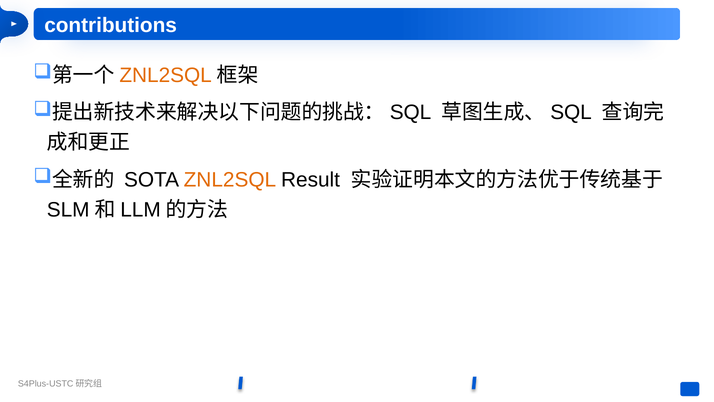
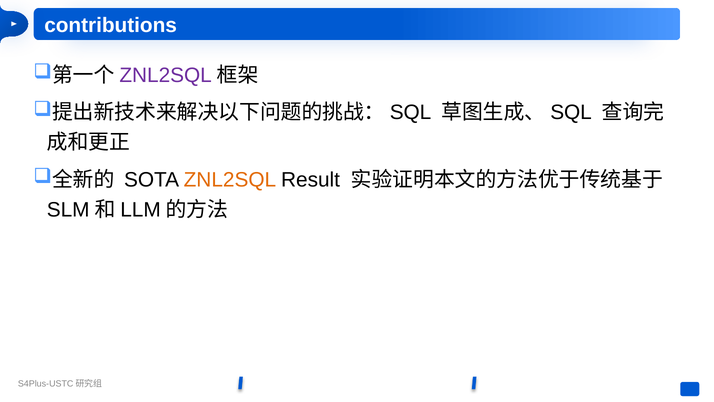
ZNL2SQL at (166, 75) colour: orange -> purple
